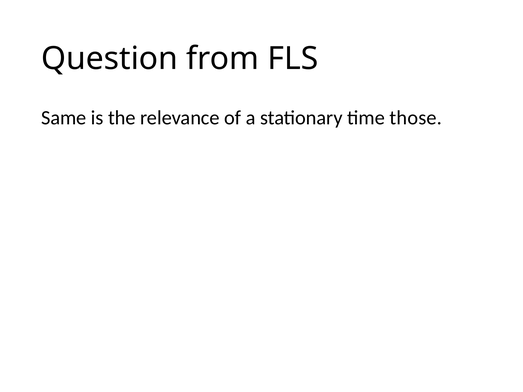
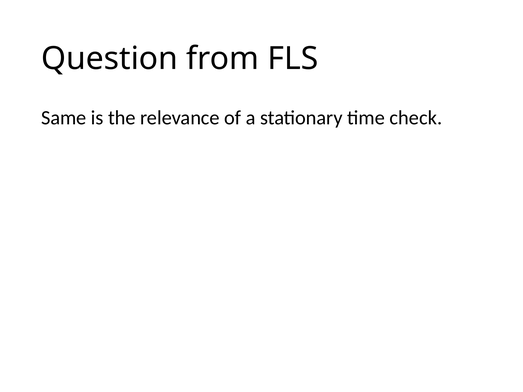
those: those -> check
